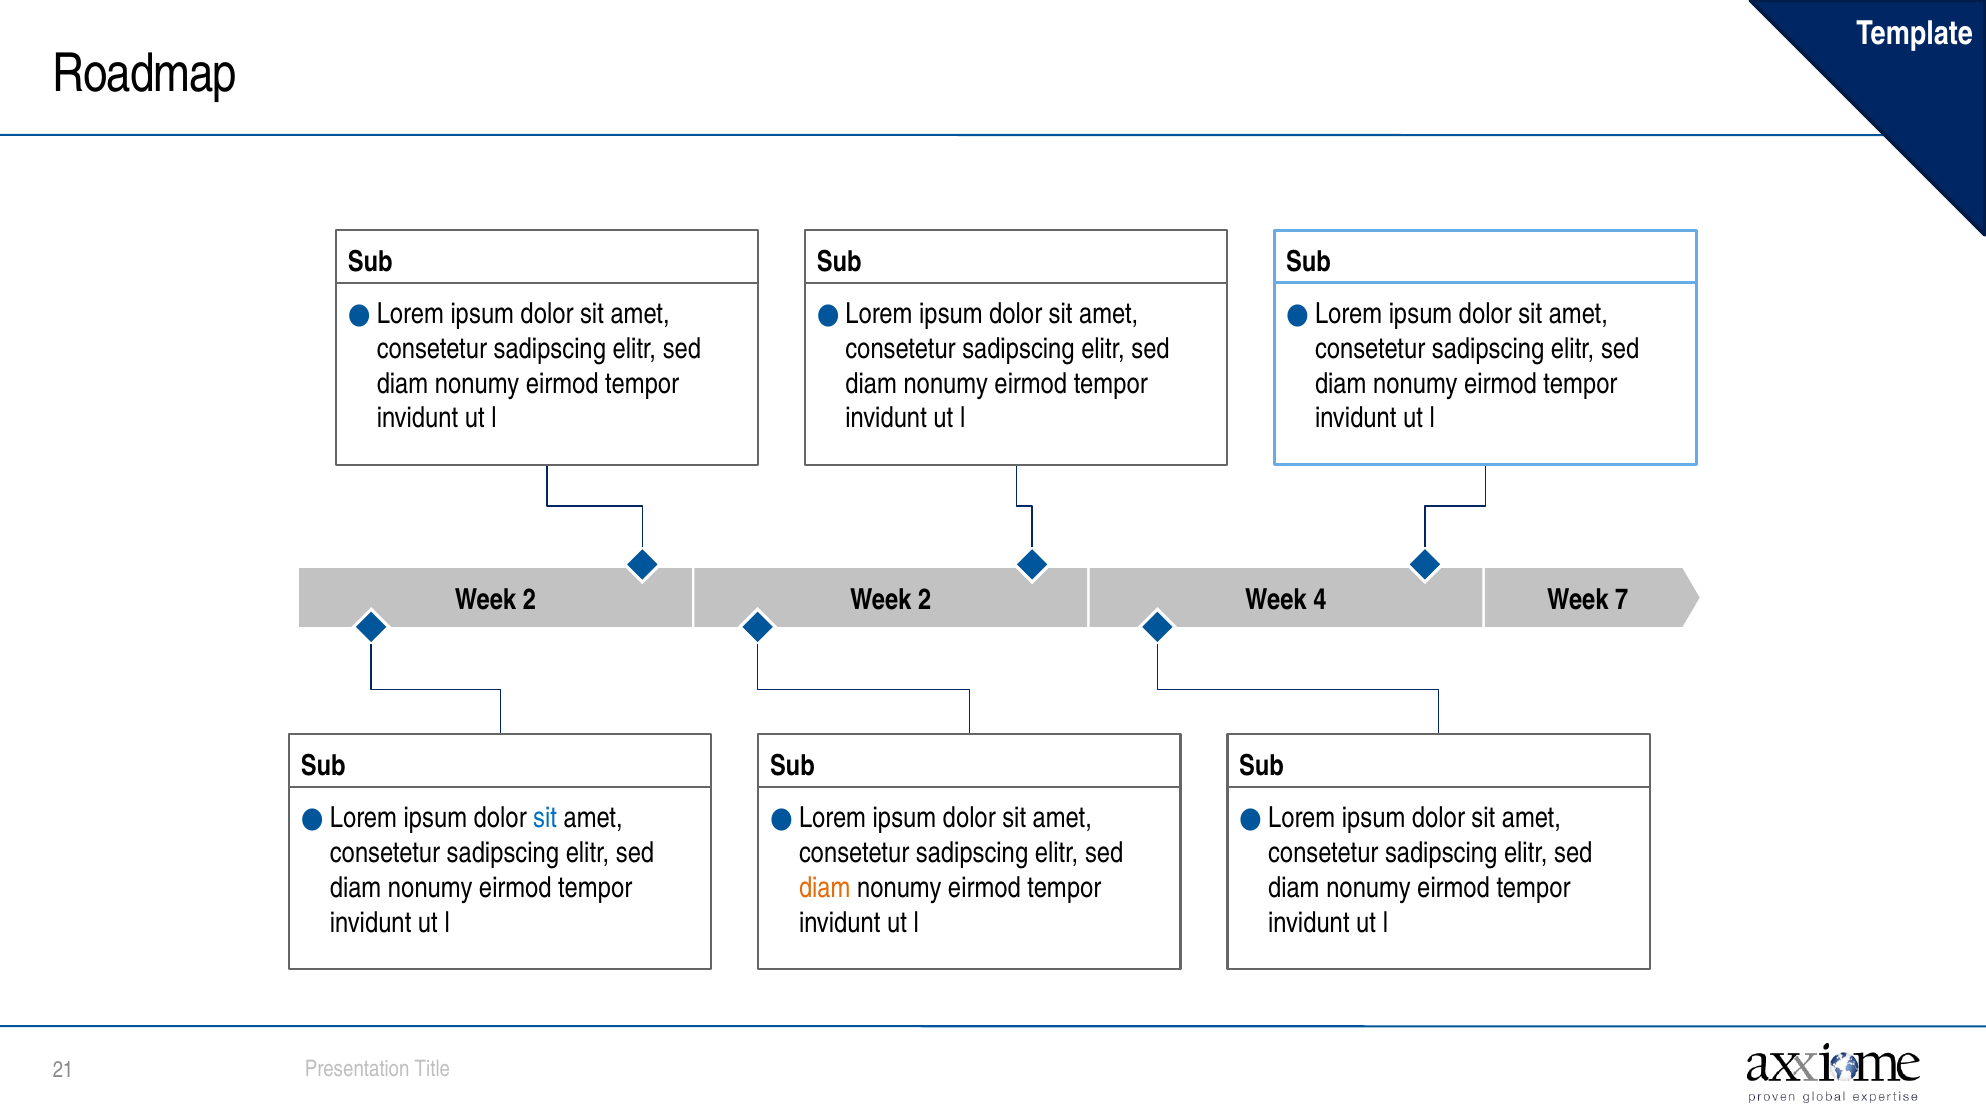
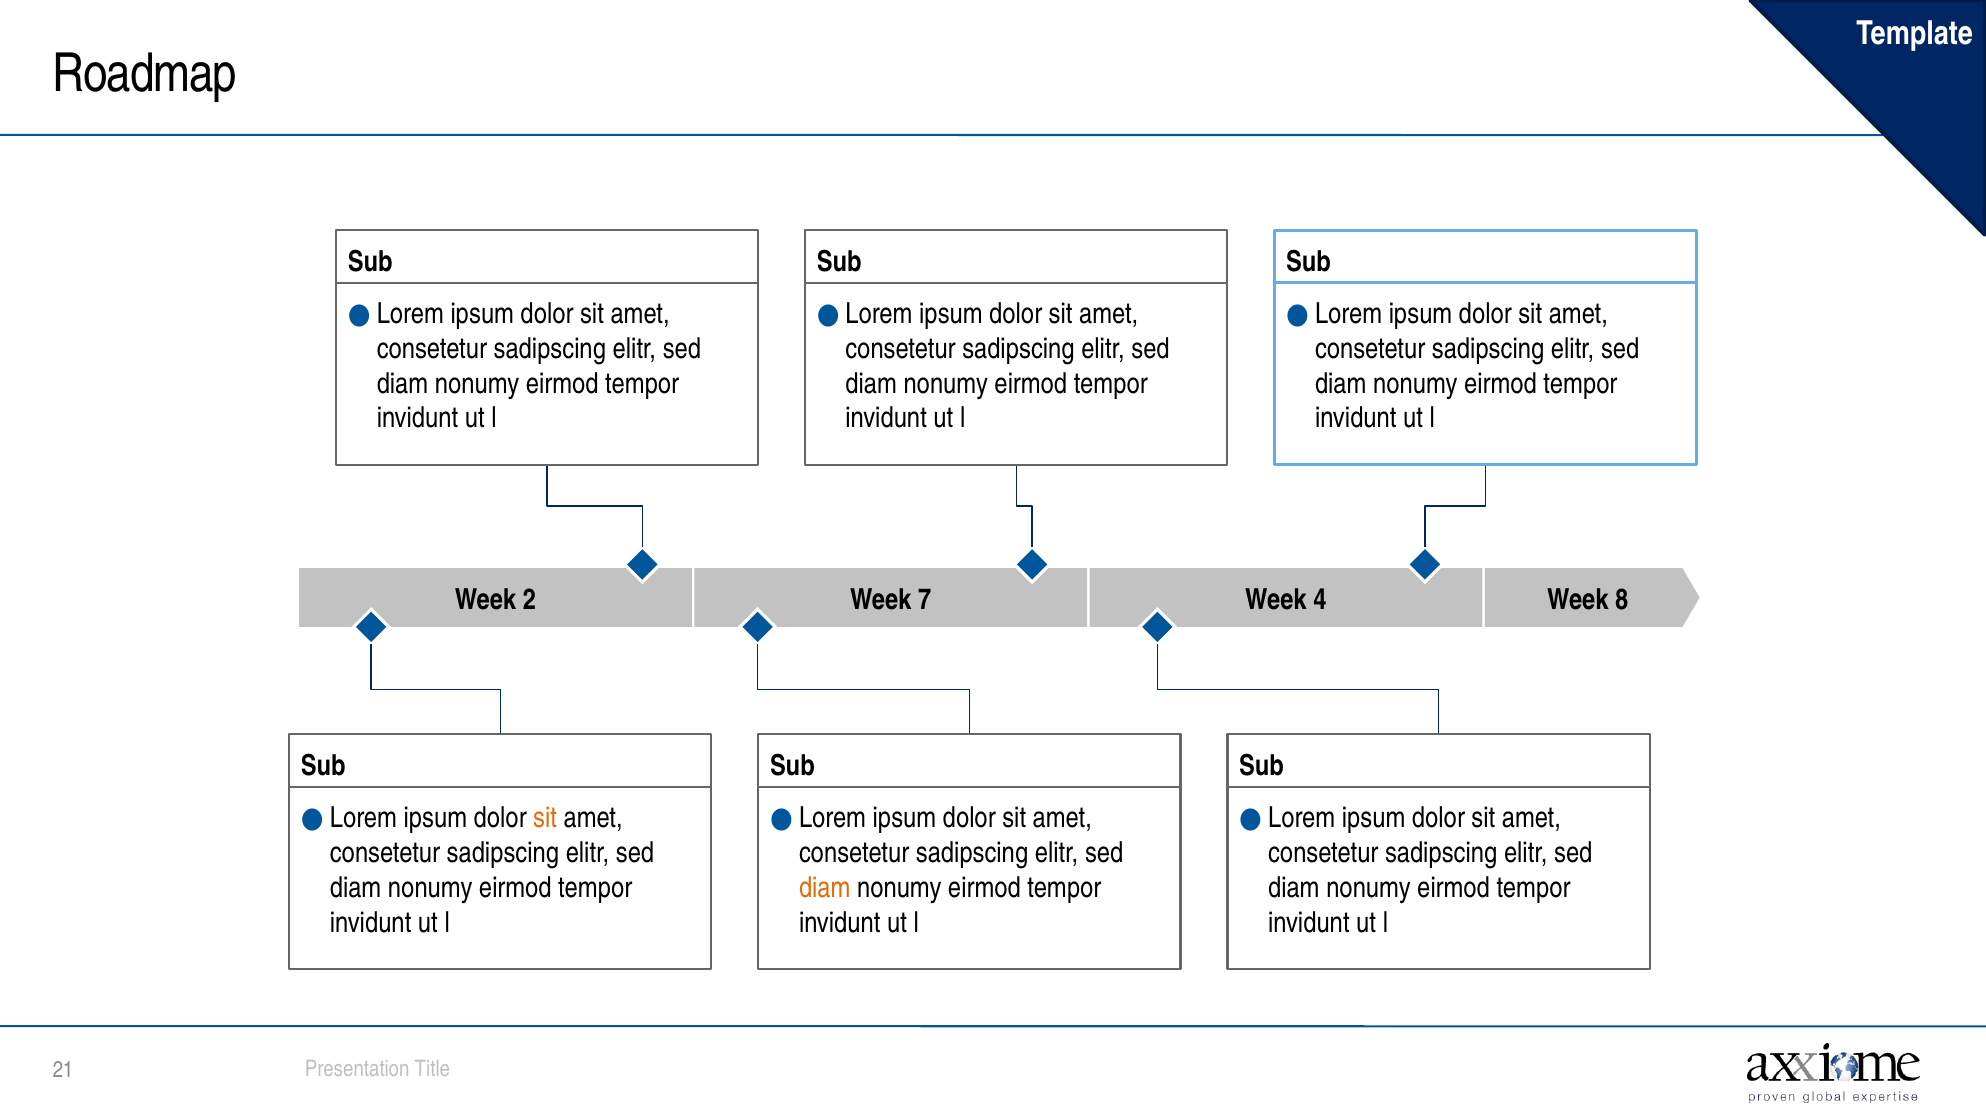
2 Week 2: 2 -> 7
7: 7 -> 8
sit at (545, 818) colour: blue -> orange
